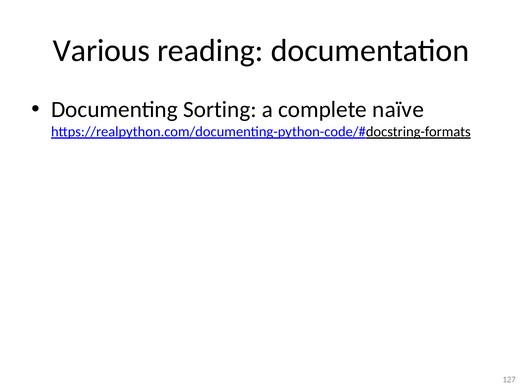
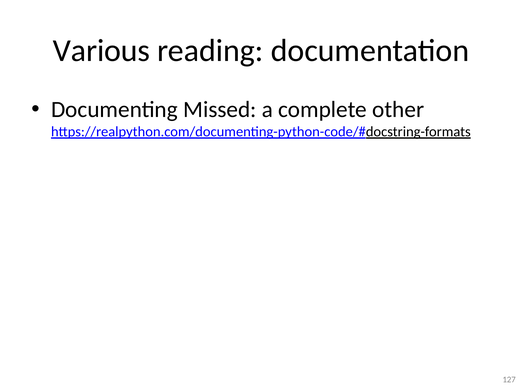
Sorting: Sorting -> Missed
naïve: naïve -> other
